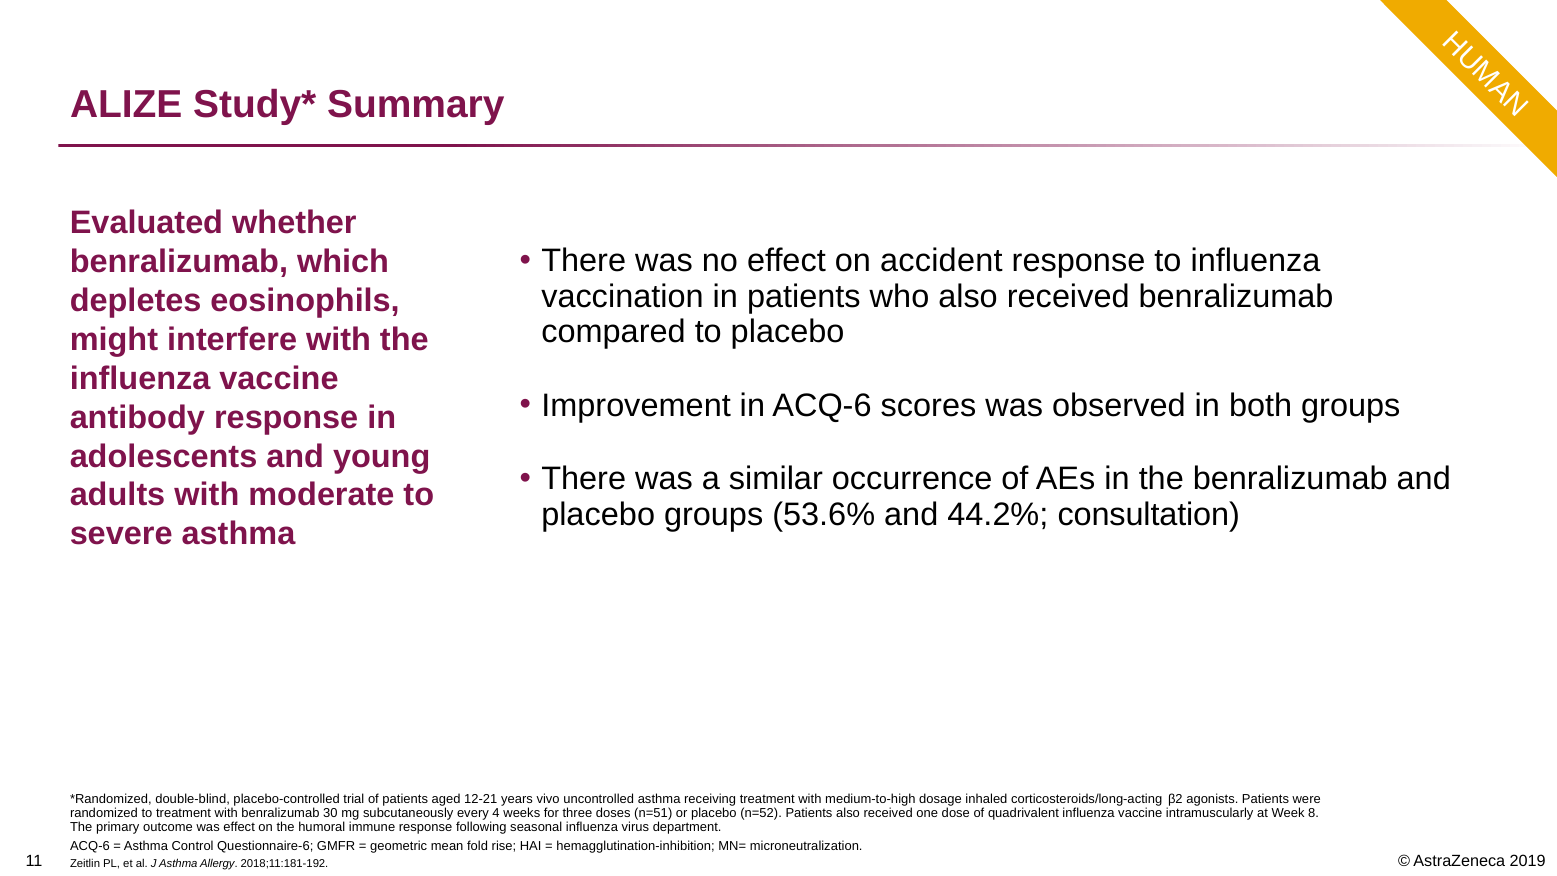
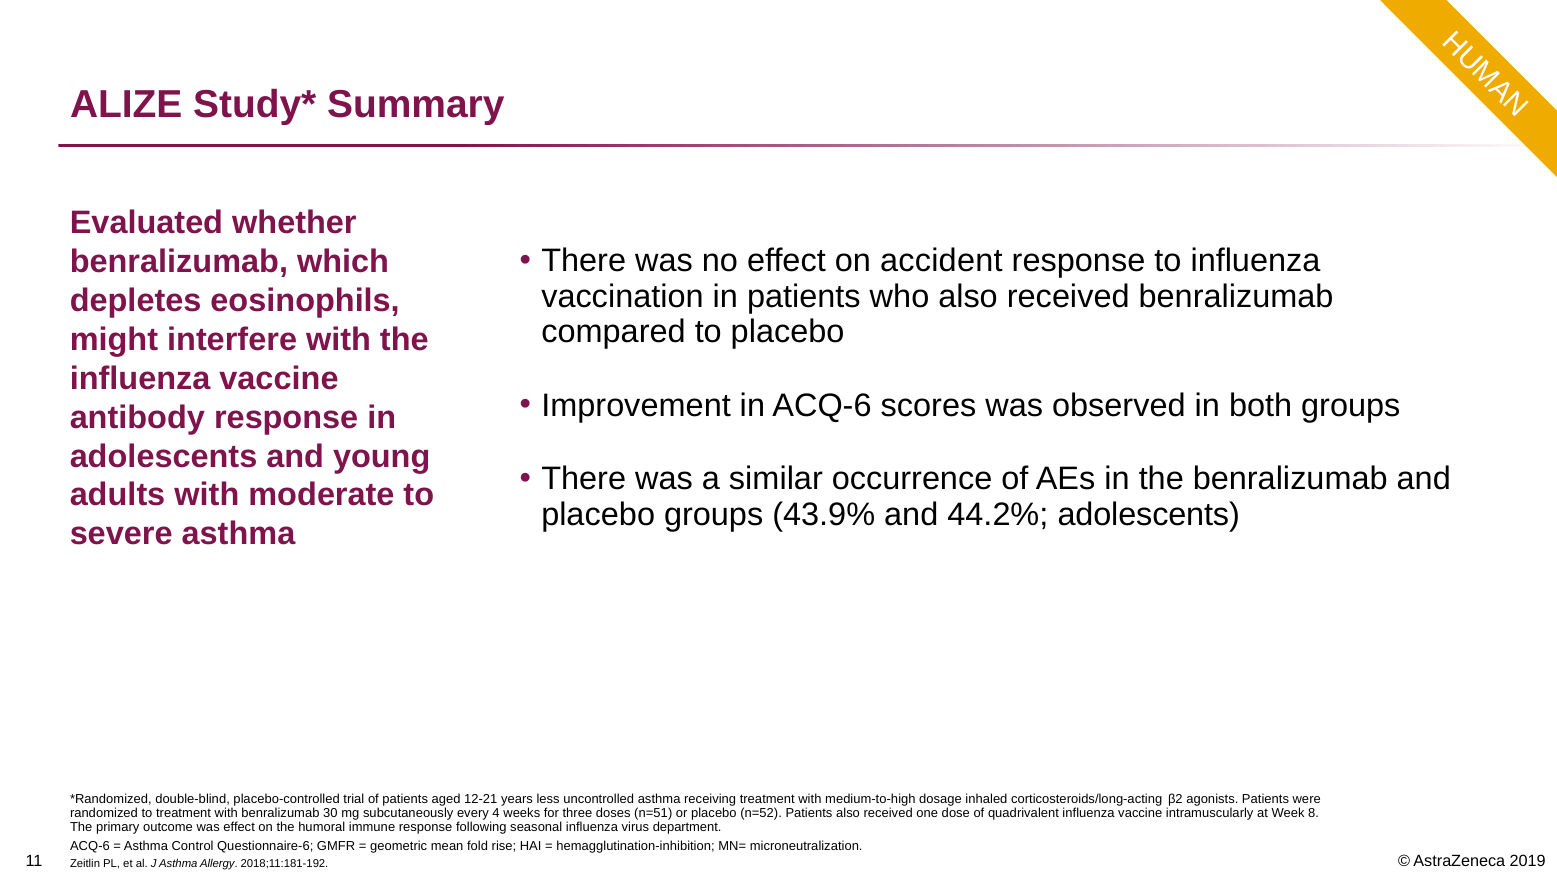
53.6%: 53.6% -> 43.9%
44.2% consultation: consultation -> adolescents
vivo: vivo -> less
